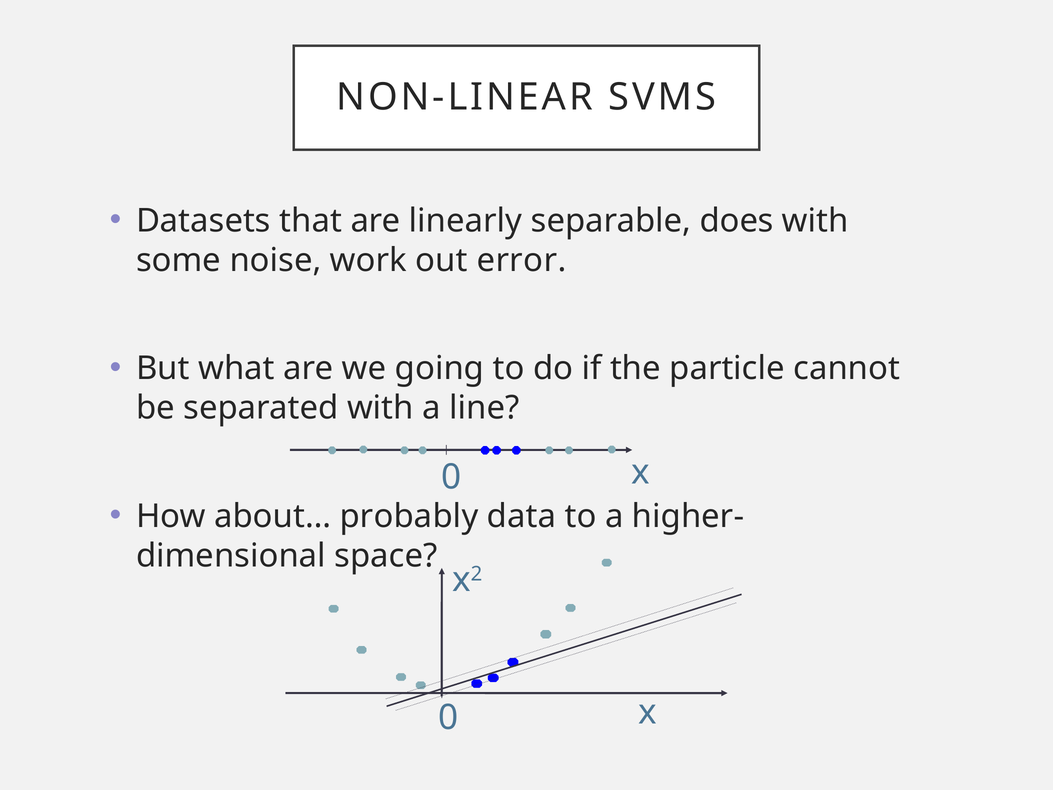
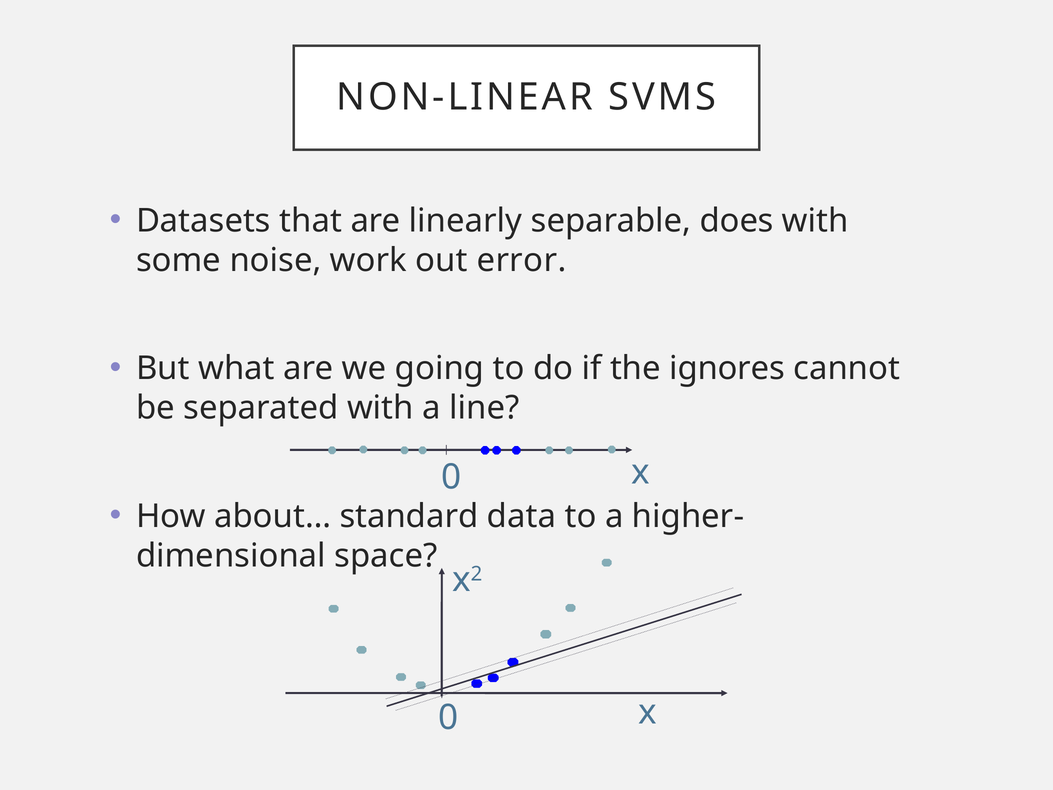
particle: particle -> ignores
probably: probably -> standard
